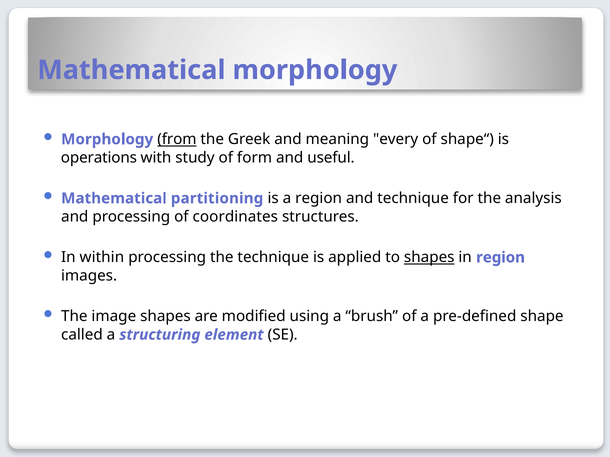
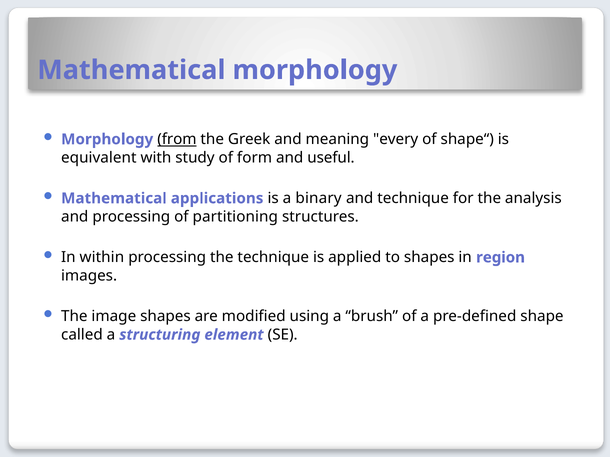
operations: operations -> equivalent
partitioning: partitioning -> applications
a region: region -> binary
coordinates: coordinates -> partitioning
shapes at (429, 258) underline: present -> none
